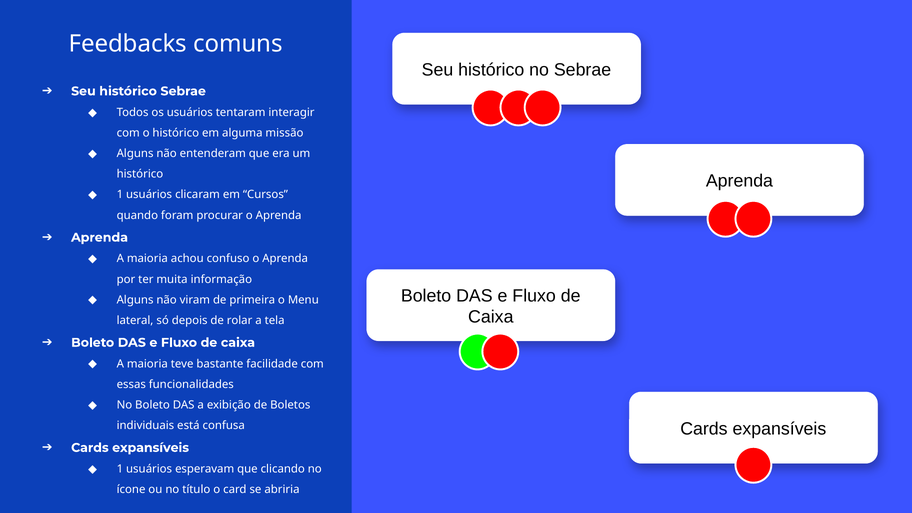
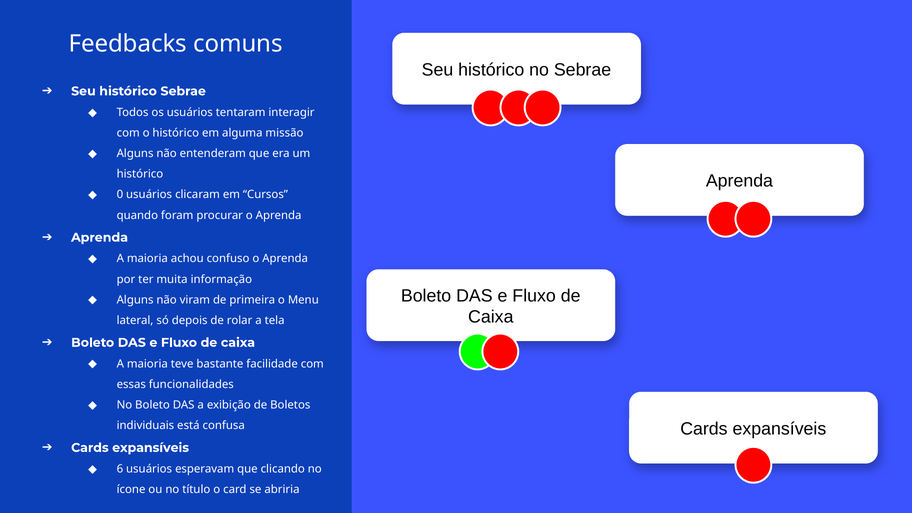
1 at (120, 195): 1 -> 0
1 at (120, 469): 1 -> 6
